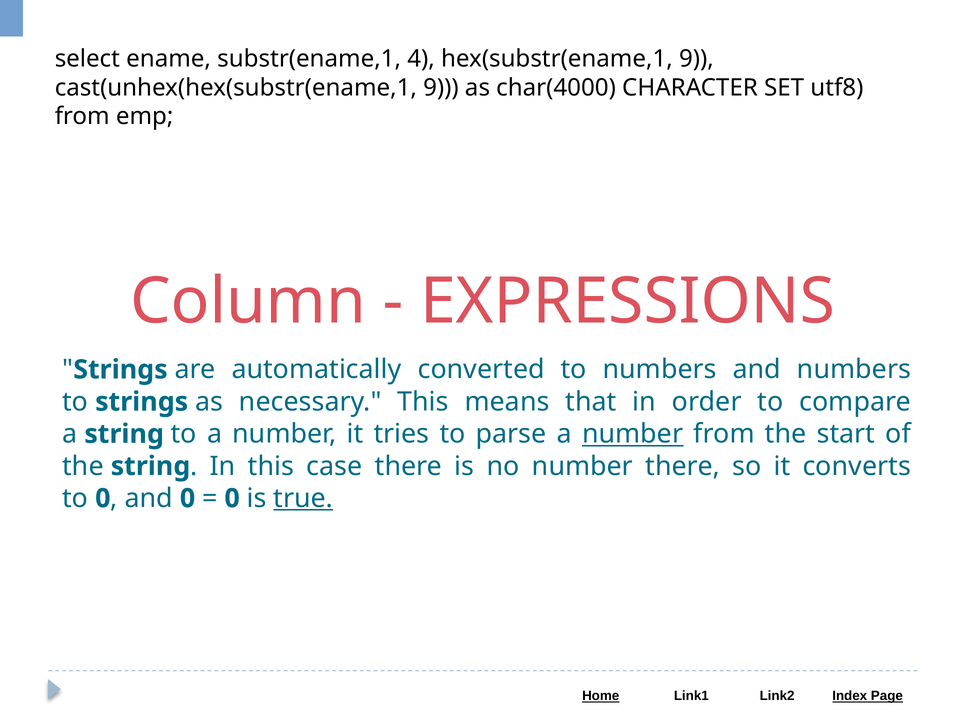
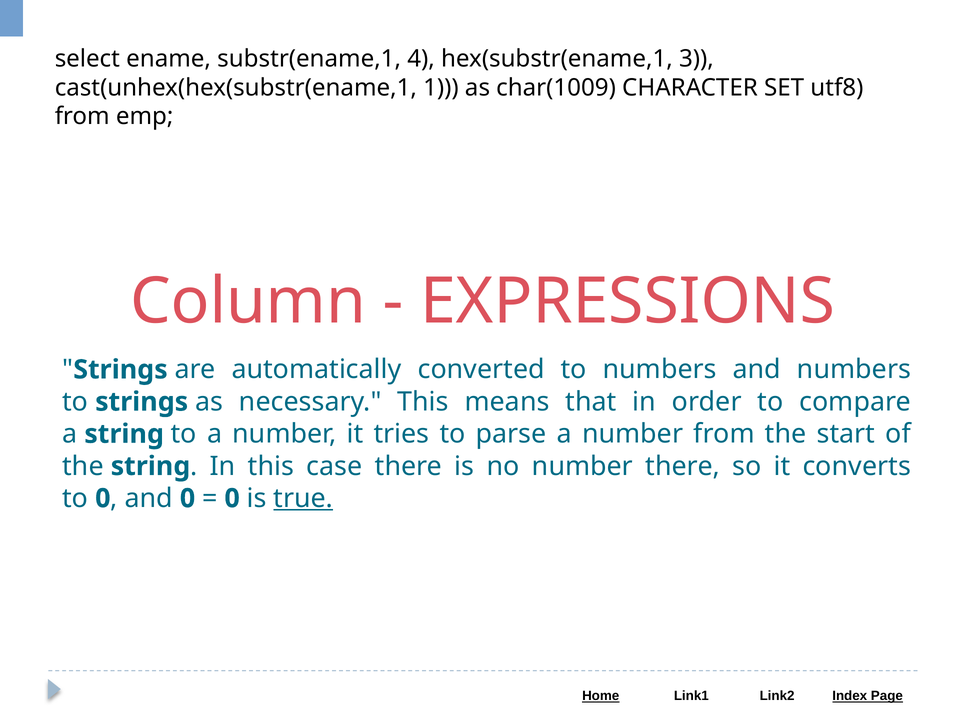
hex(substr(ename,1 9: 9 -> 3
cast(unhex(hex(substr(ename,1 9: 9 -> 1
char(4000: char(4000 -> char(1009
number at (633, 434) underline: present -> none
